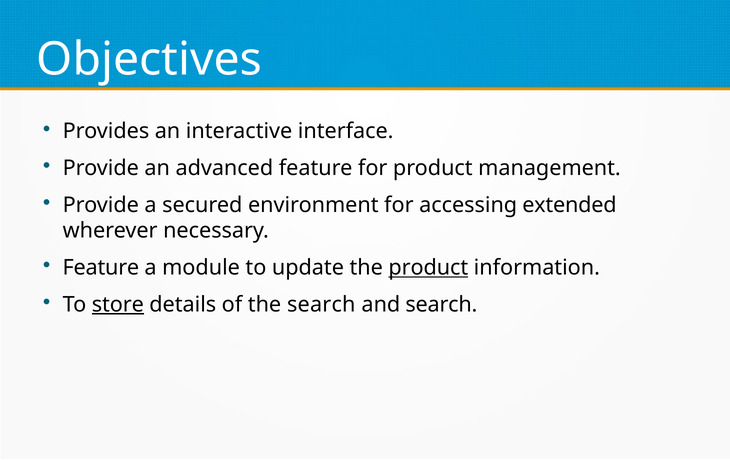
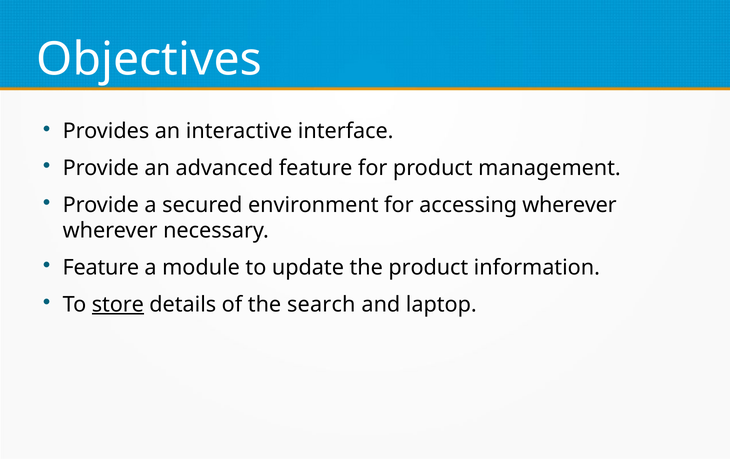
accessing extended: extended -> wherever
product at (428, 268) underline: present -> none
and search: search -> laptop
